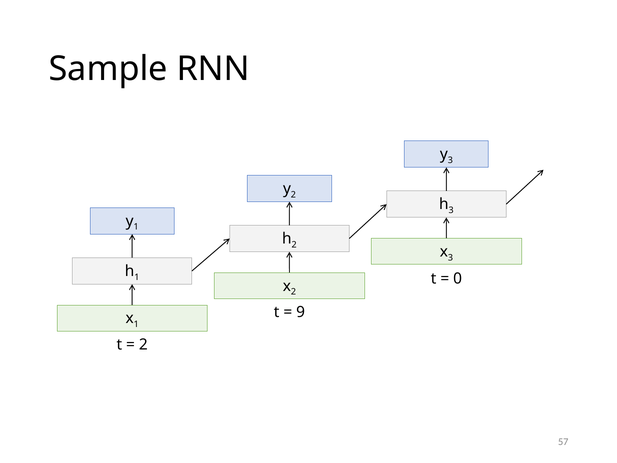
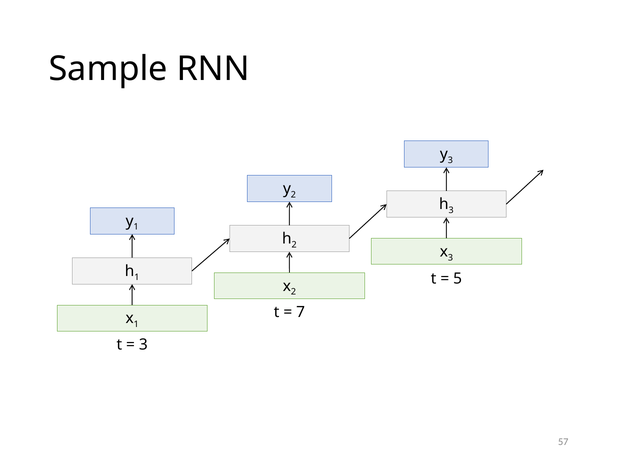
0: 0 -> 5
9: 9 -> 7
2 at (143, 344): 2 -> 3
